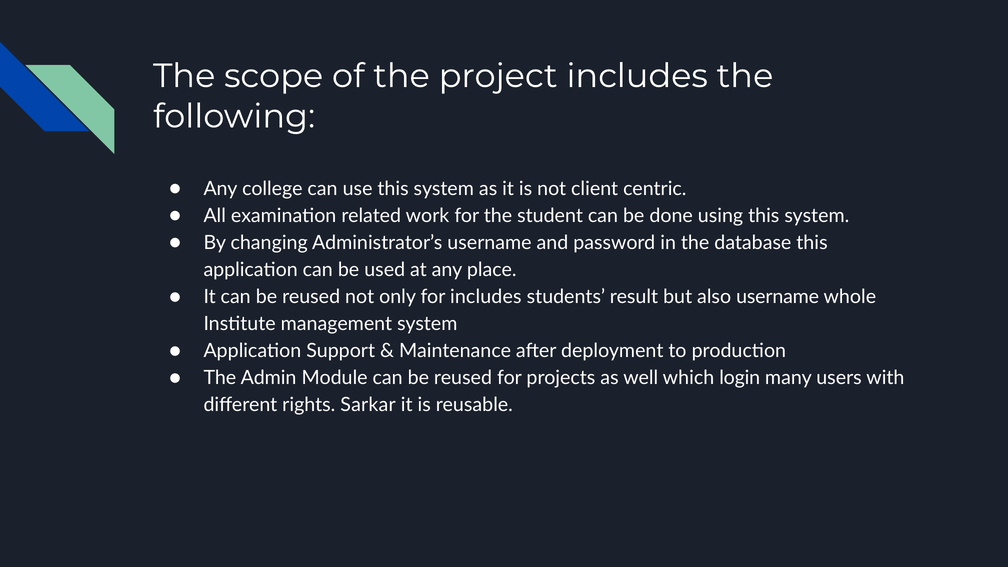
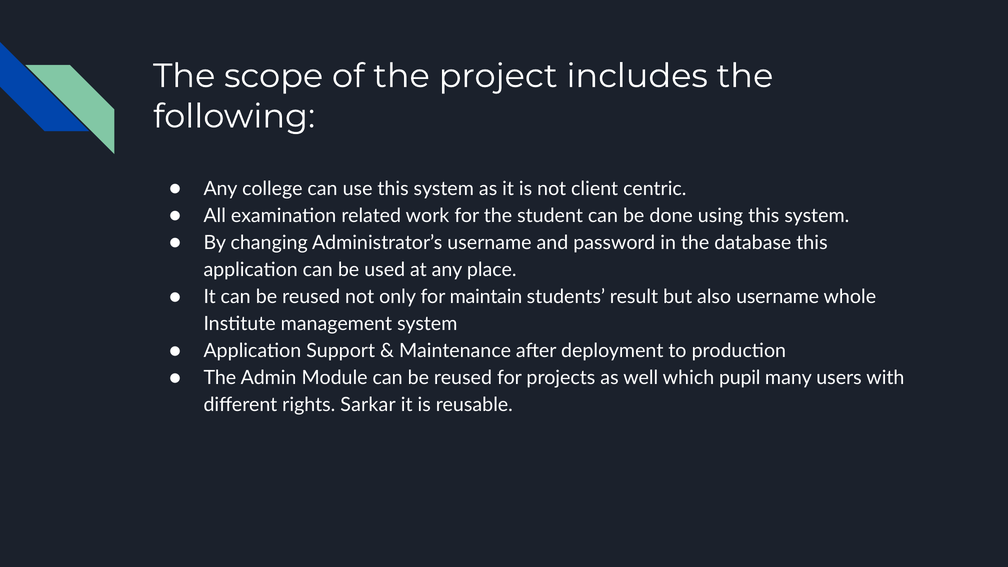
for includes: includes -> maintain
login: login -> pupil
